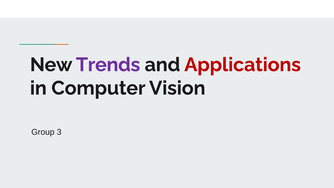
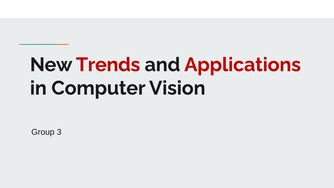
Trends colour: purple -> red
